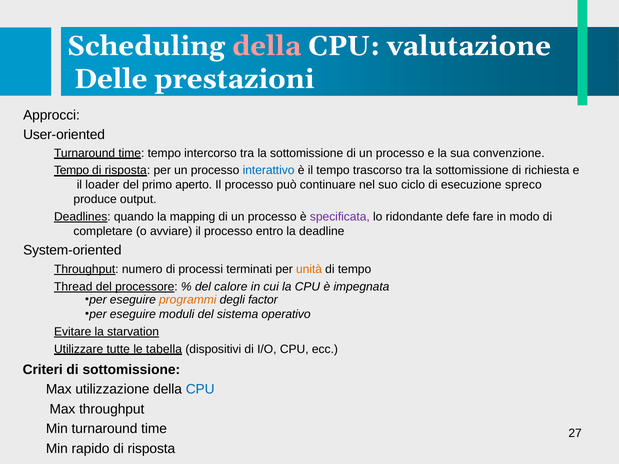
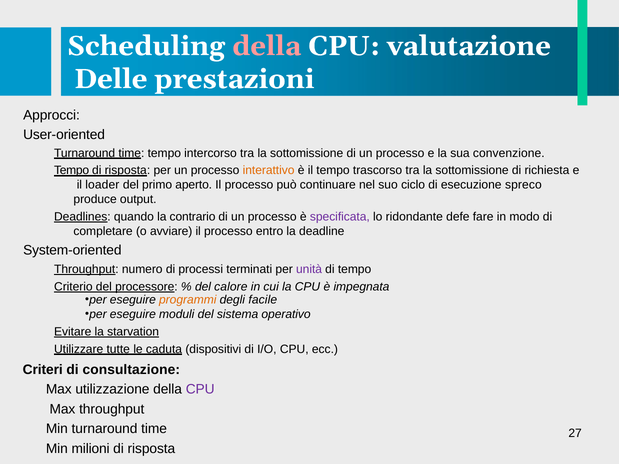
interattivo colour: blue -> orange
mapping: mapping -> contrario
unità colour: orange -> purple
Thread: Thread -> Criterio
factor: factor -> facile
tabella: tabella -> caduta
di sottomissione: sottomissione -> consultazione
CPU at (200, 390) colour: blue -> purple
rapido: rapido -> milioni
